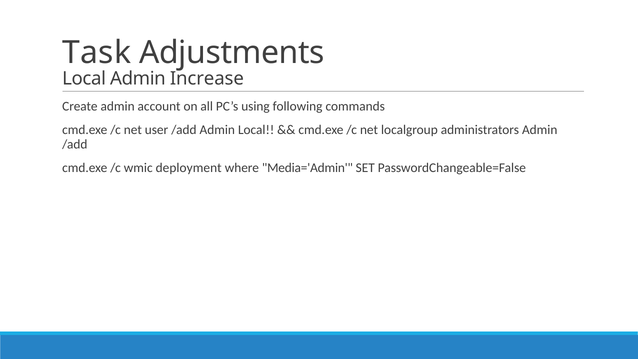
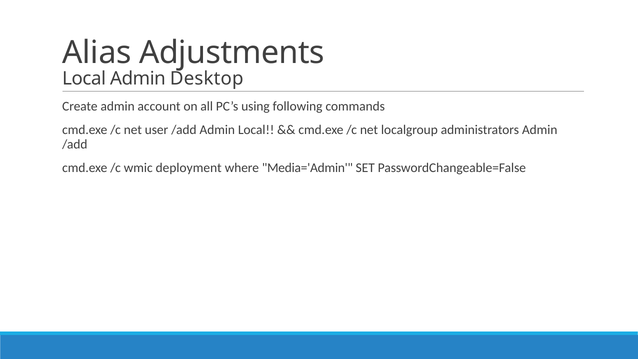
Task: Task -> Alias
Increase: Increase -> Desktop
